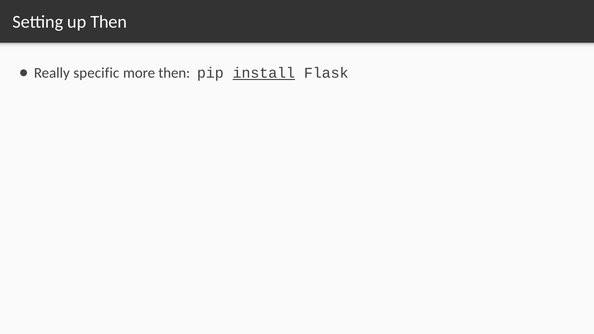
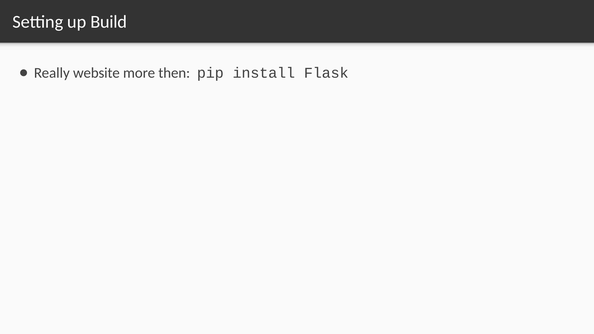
up Then: Then -> Build
specific: specific -> website
install underline: present -> none
